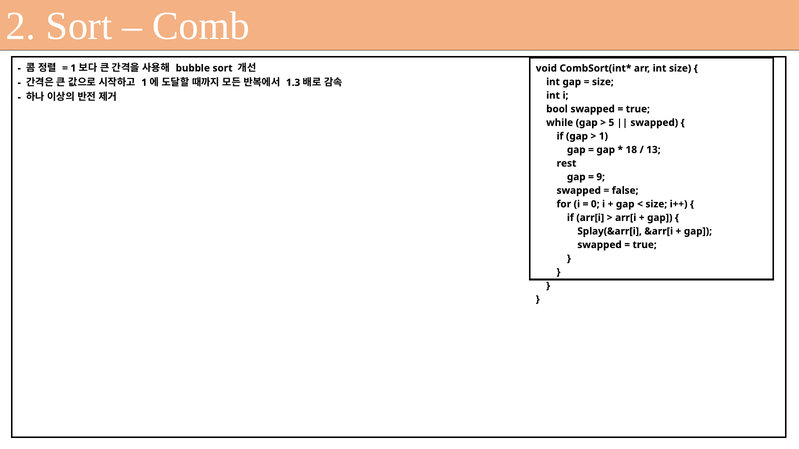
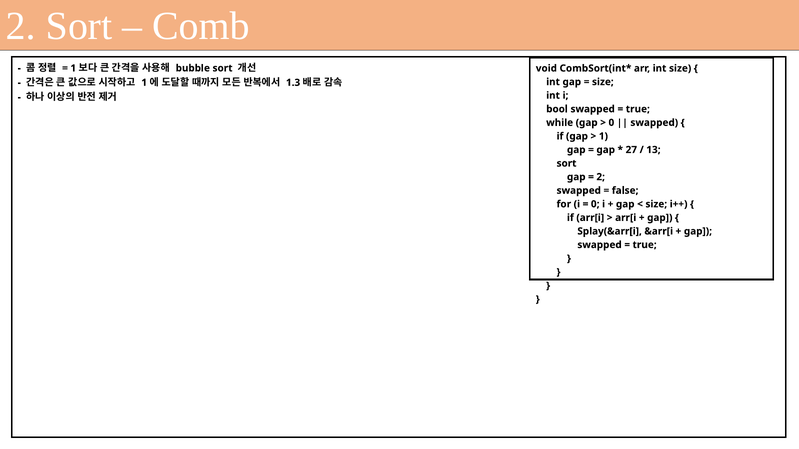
5 at (611, 123): 5 -> 0
18: 18 -> 27
rest at (566, 163): rest -> sort
9 at (601, 177): 9 -> 2
